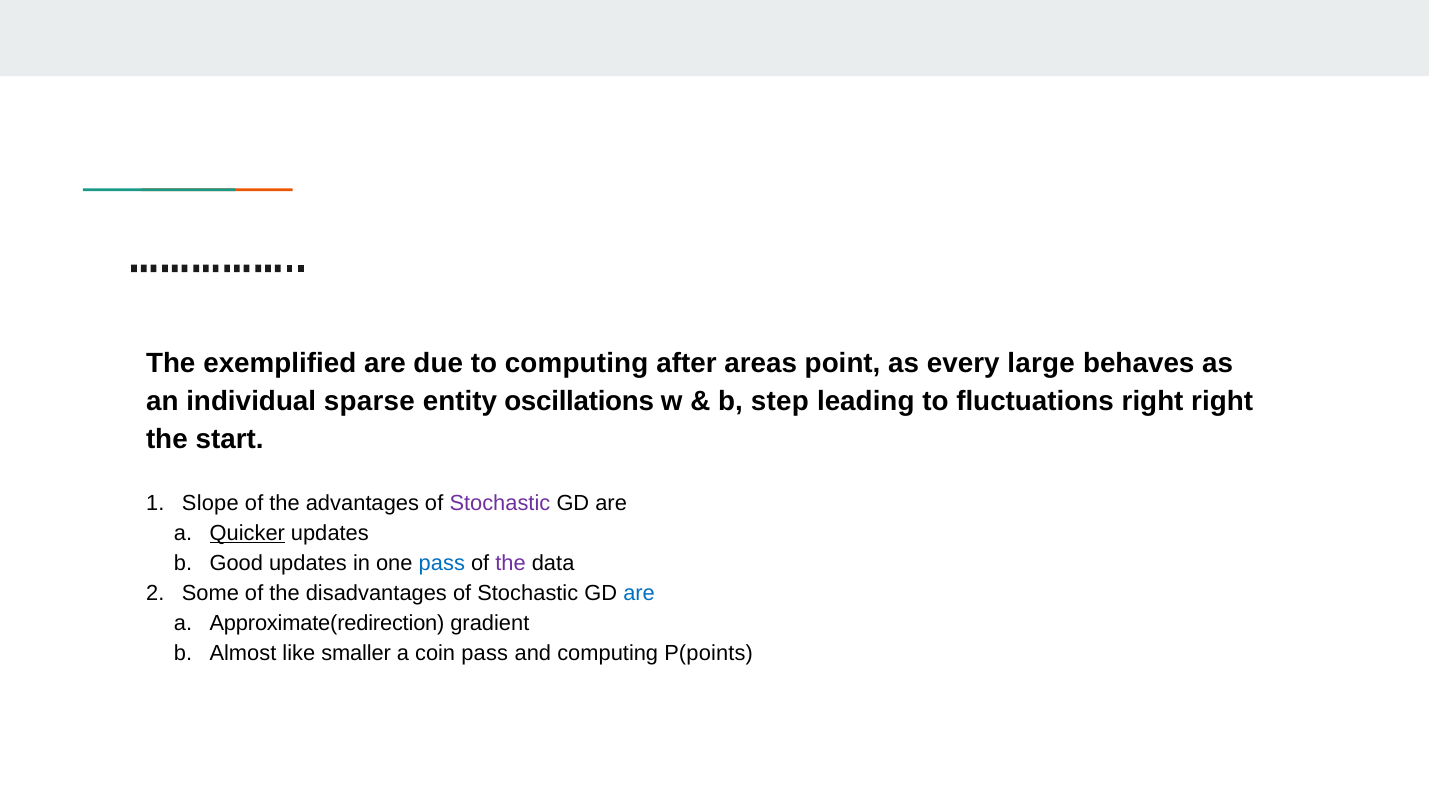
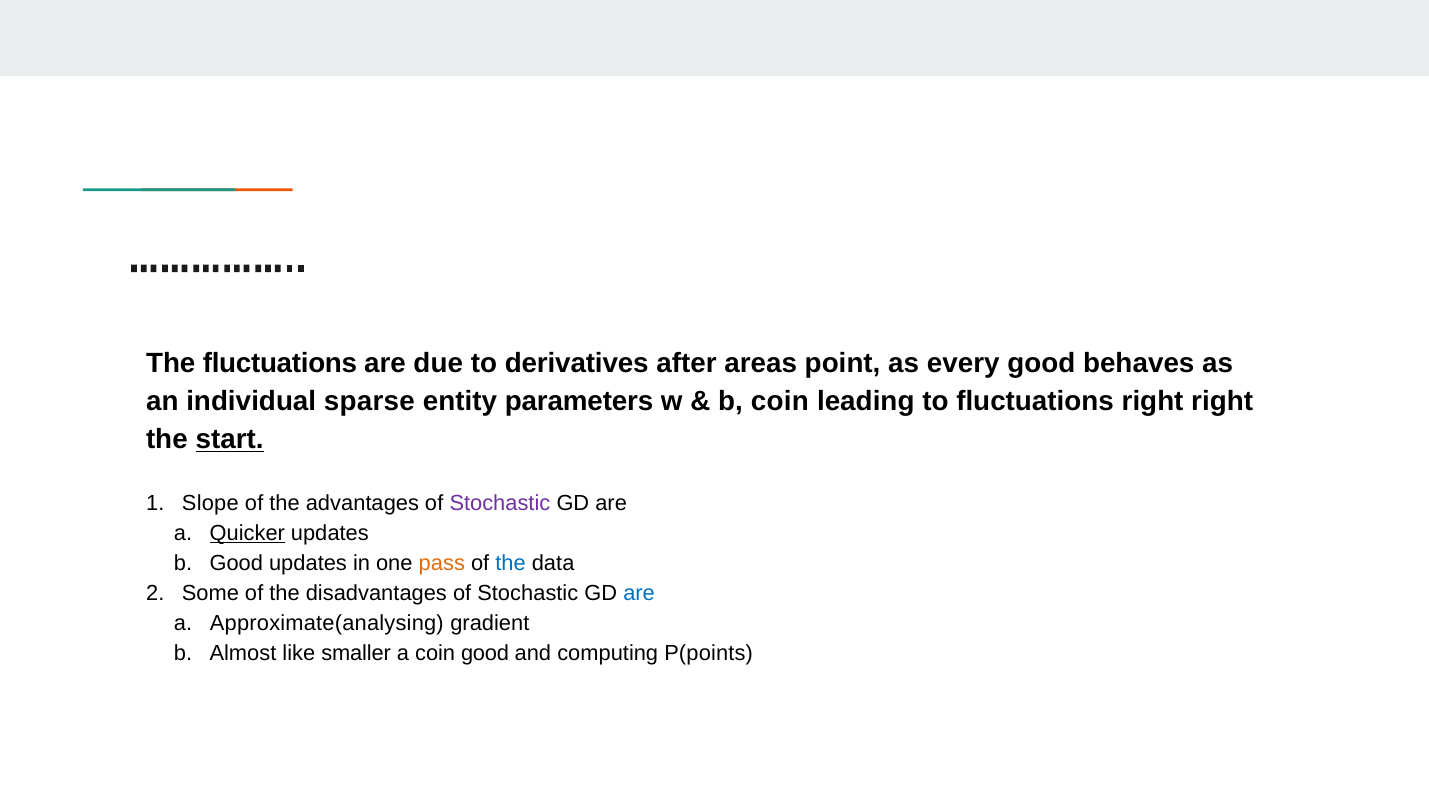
The exemplified: exemplified -> fluctuations
to computing: computing -> derivatives
every large: large -> good
oscillations: oscillations -> parameters
b step: step -> coin
start underline: none -> present
pass at (442, 563) colour: blue -> orange
the at (510, 563) colour: purple -> blue
Approximate(redirection: Approximate(redirection -> Approximate(analysing
coin pass: pass -> good
